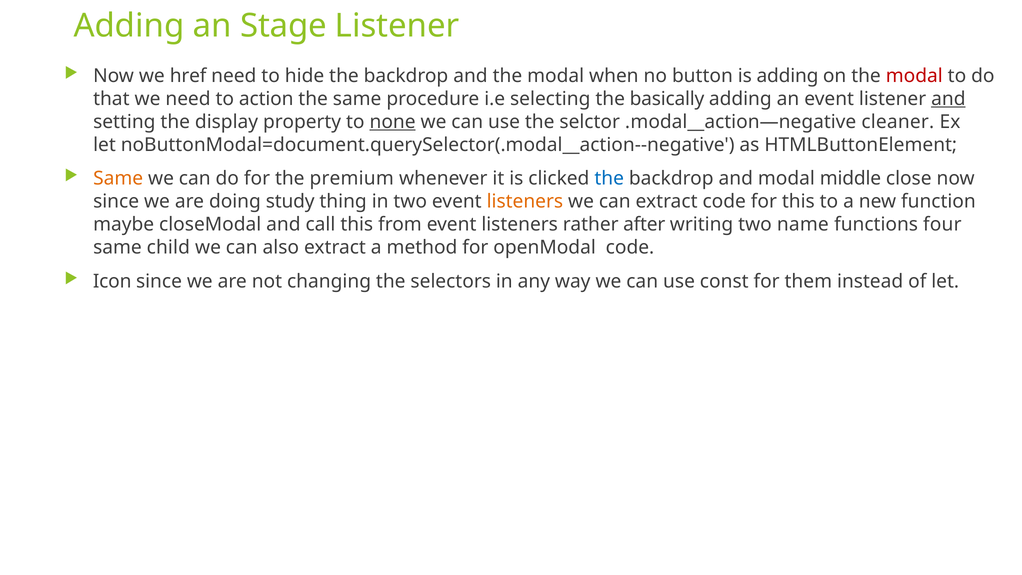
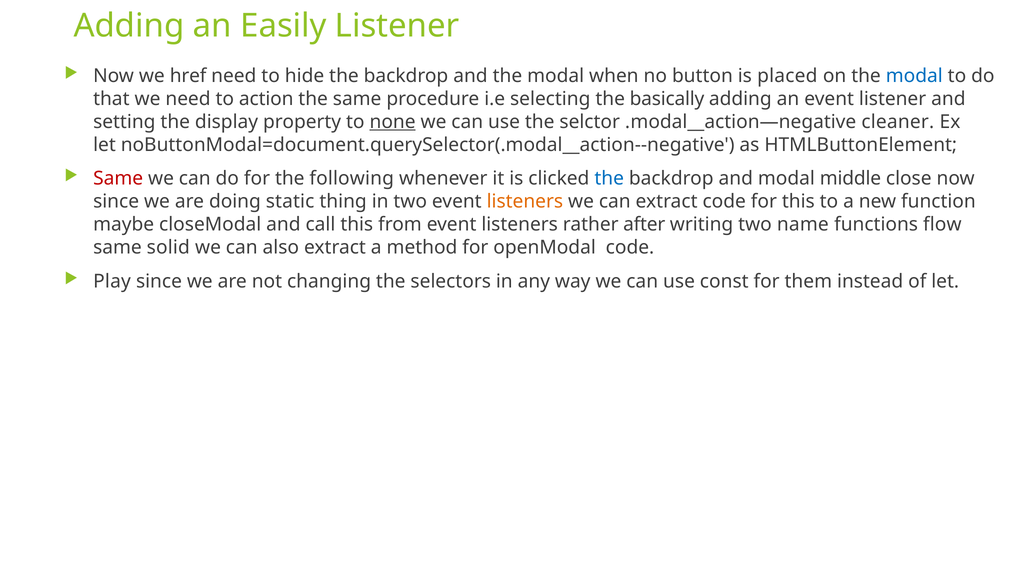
Stage: Stage -> Easily
is adding: adding -> placed
modal at (914, 76) colour: red -> blue
and at (948, 99) underline: present -> none
Same at (118, 179) colour: orange -> red
premium: premium -> following
study: study -> static
four: four -> flow
child: child -> solid
Icon: Icon -> Play
